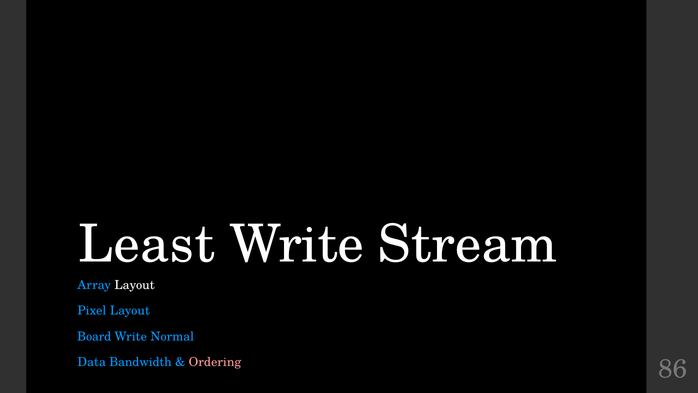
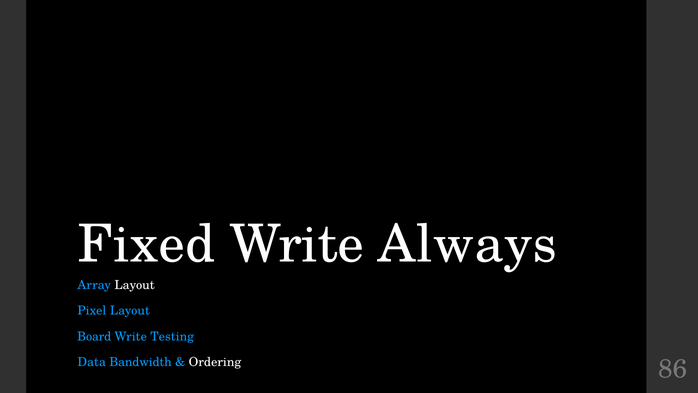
Least: Least -> Fixed
Stream: Stream -> Always
Normal: Normal -> Testing
Ordering colour: pink -> white
